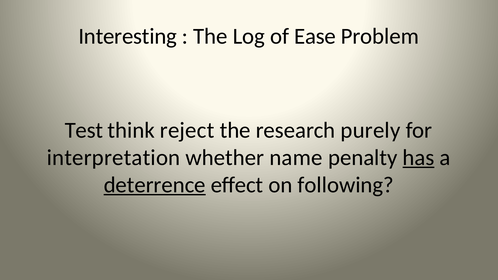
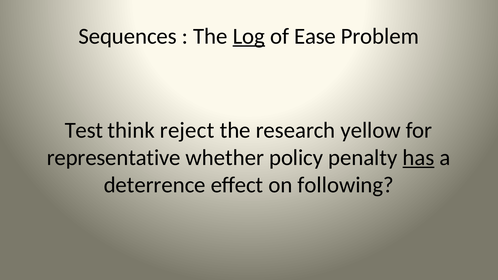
Interesting: Interesting -> Sequences
Log underline: none -> present
purely: purely -> yellow
interpretation: interpretation -> representative
name: name -> policy
deterrence underline: present -> none
